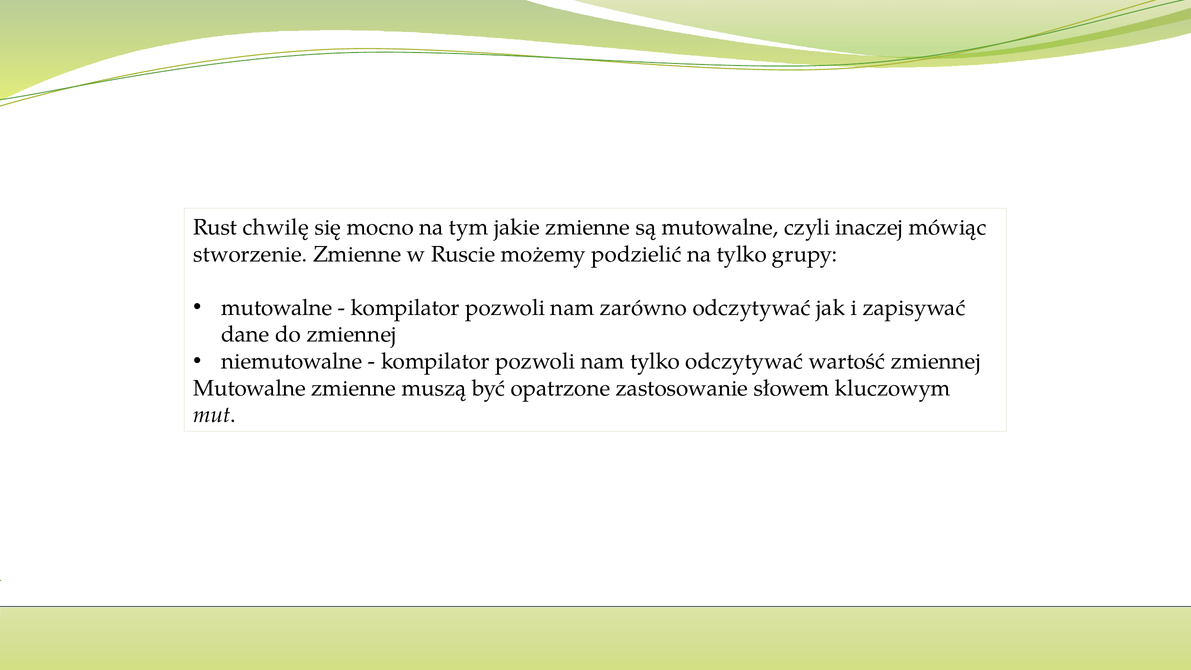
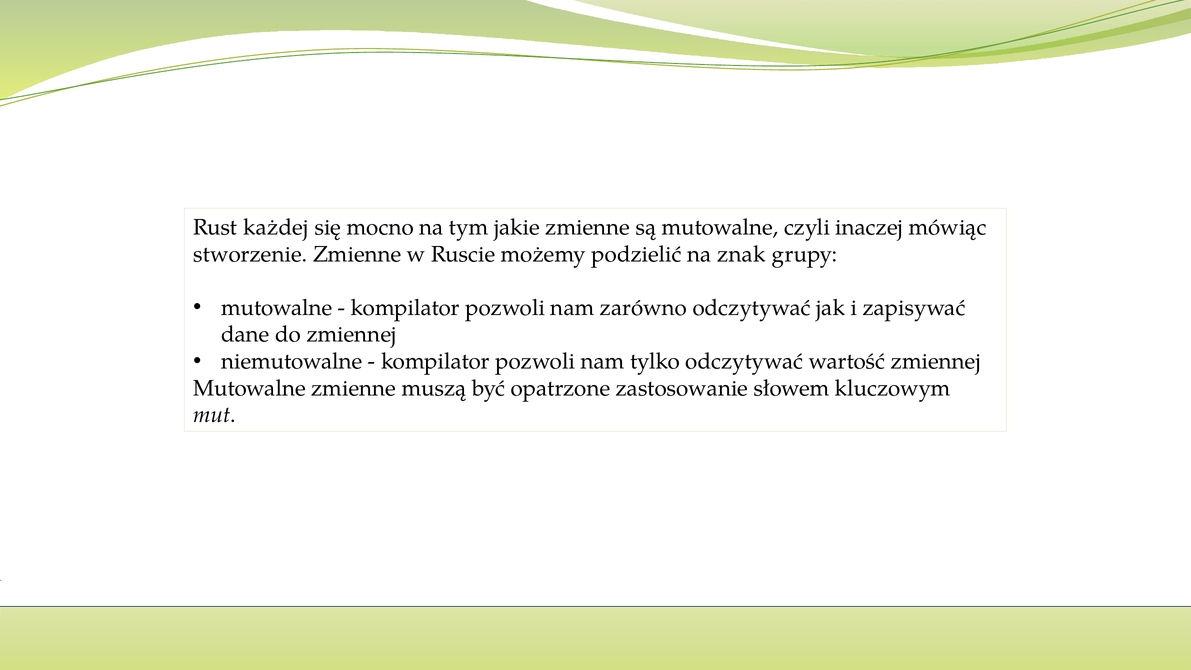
chwilę: chwilę -> każdej
na tylko: tylko -> znak
